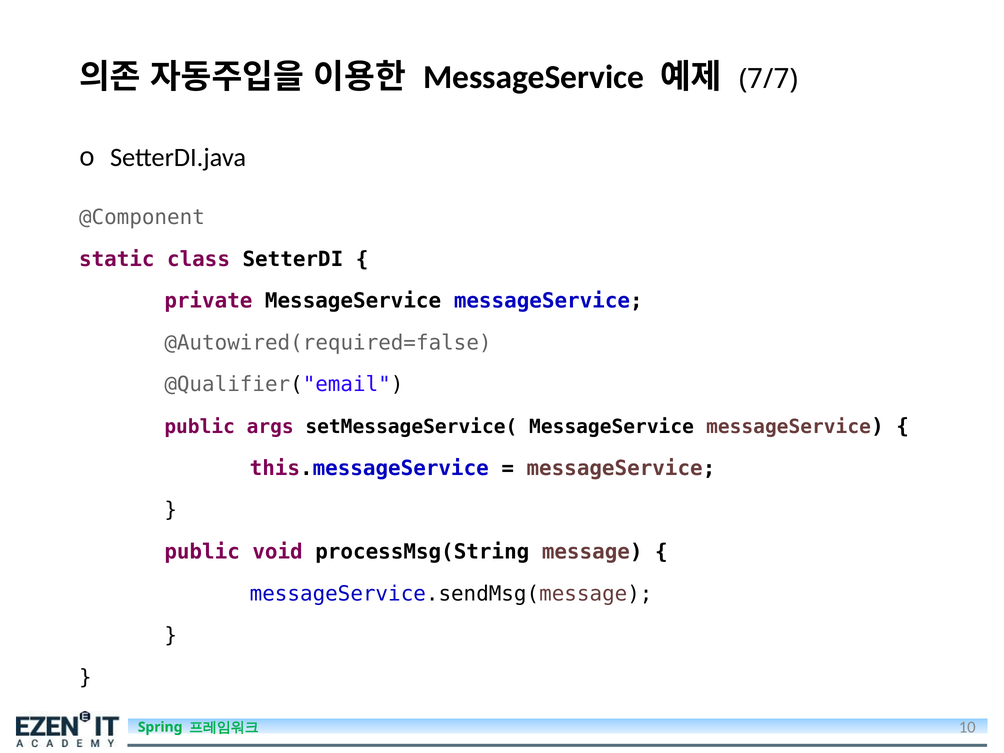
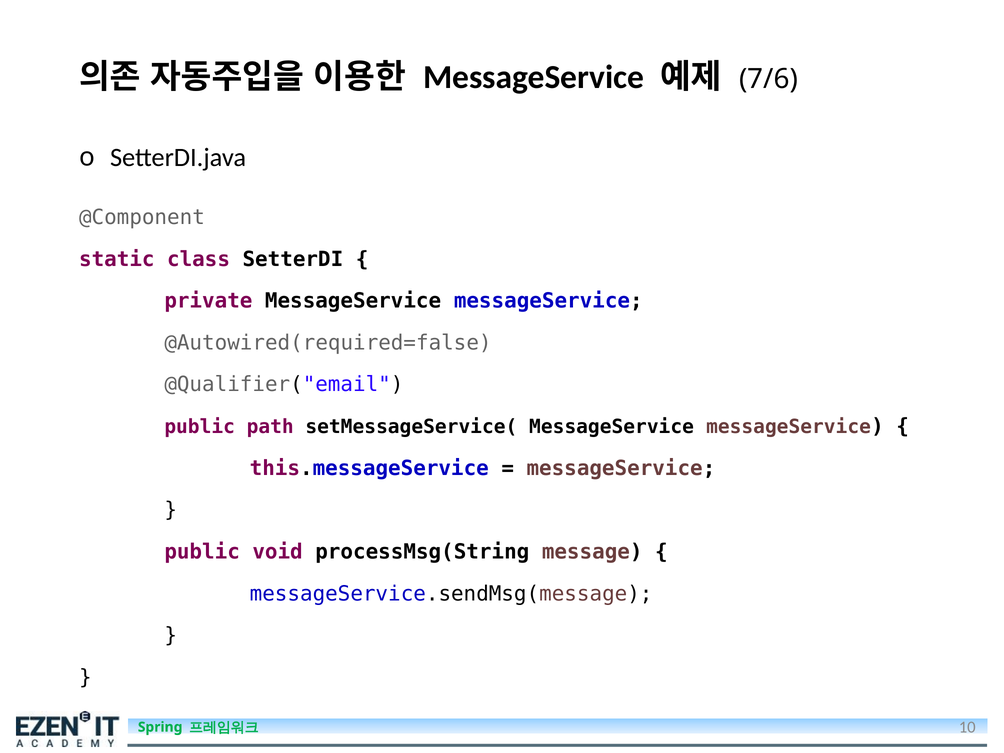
7/7: 7/7 -> 7/6
args: args -> path
